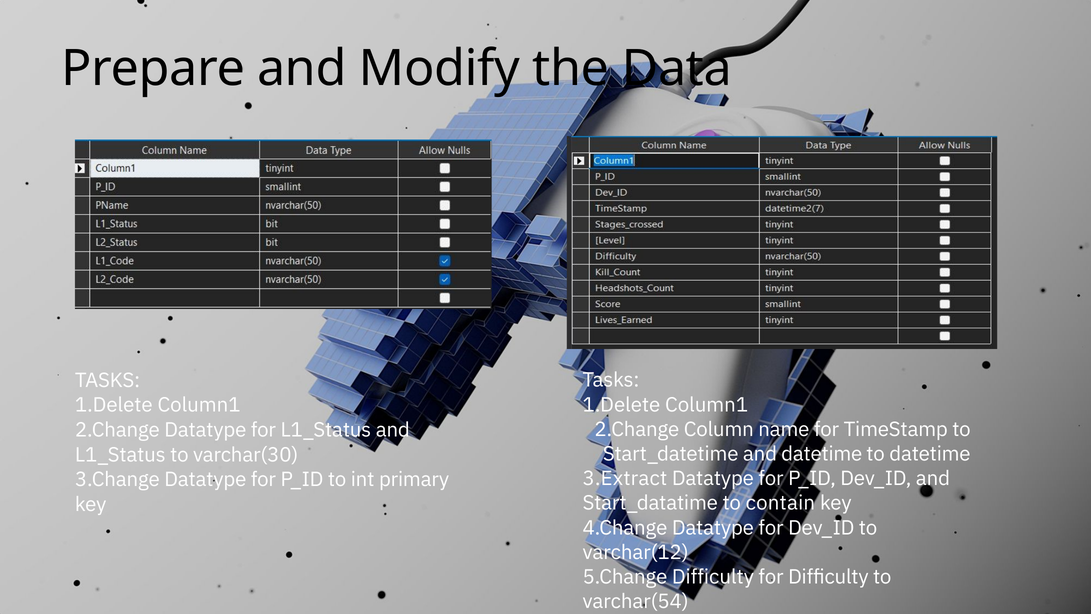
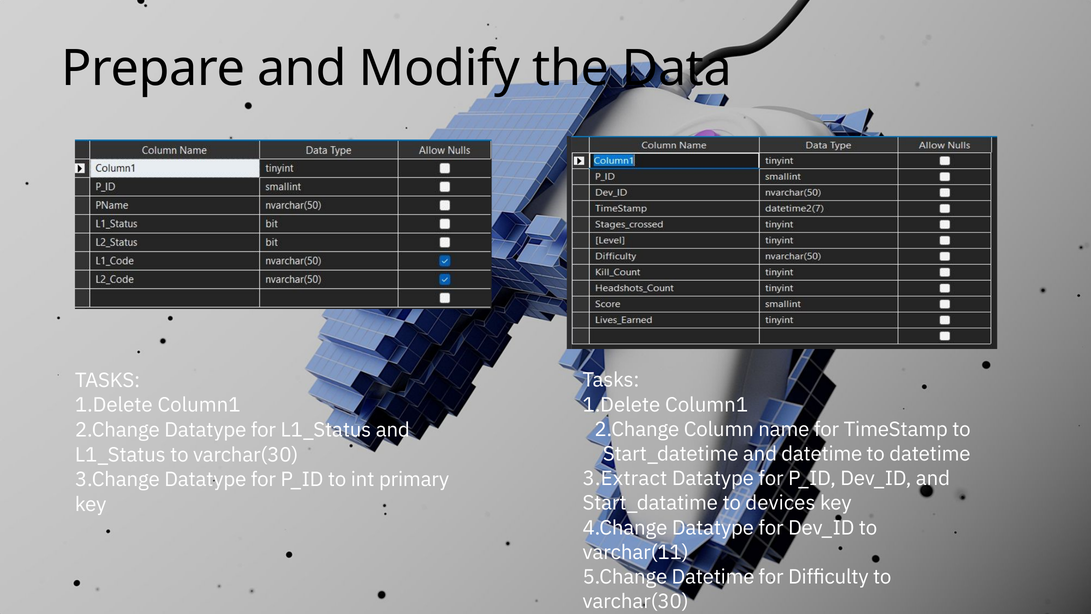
contain: contain -> devices
varchar(12: varchar(12 -> varchar(11
5.Change Difficulty: Difficulty -> Datetime
varchar(54 at (636, 601): varchar(54 -> varchar(30
